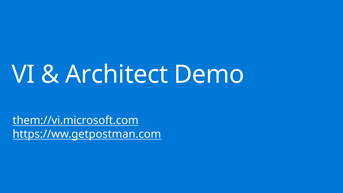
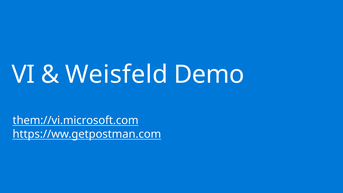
Architect: Architect -> Weisfeld
